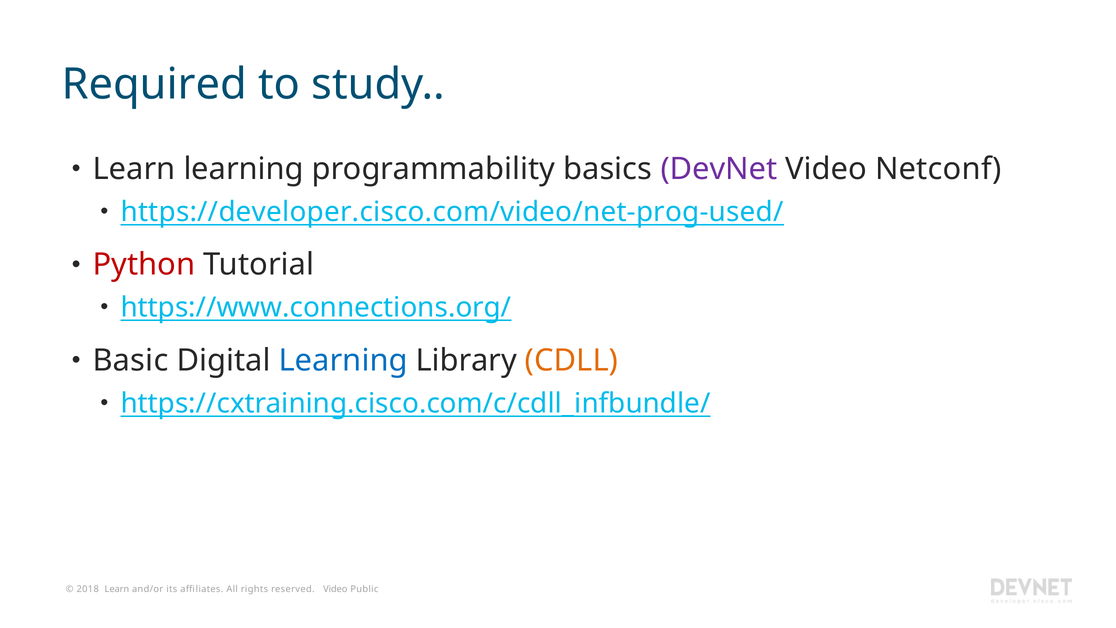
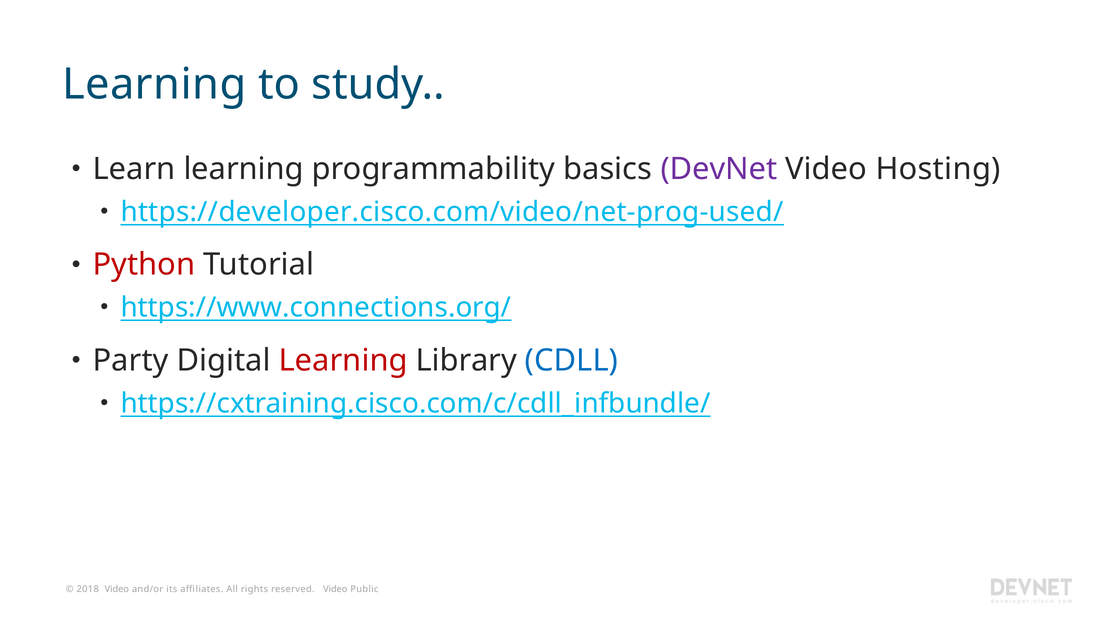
Required at (154, 84): Required -> Learning
Netconf: Netconf -> Hosting
Basic: Basic -> Party
Learning at (343, 360) colour: blue -> red
CDLL colour: orange -> blue
Learn at (117, 589): Learn -> Video
